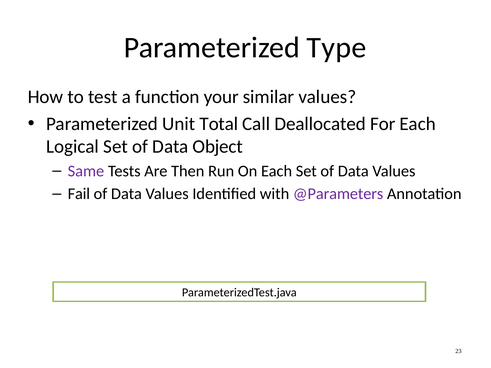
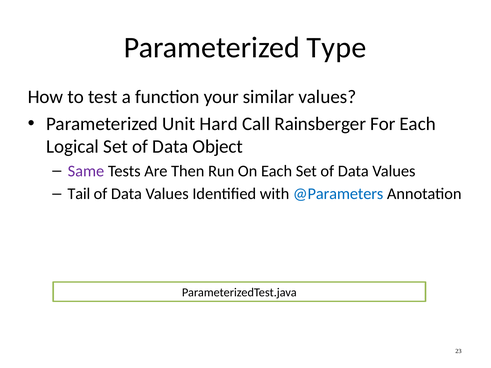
Total: Total -> Hard
Deallocated: Deallocated -> Rainsberger
Fail: Fail -> Tail
@Parameters colour: purple -> blue
